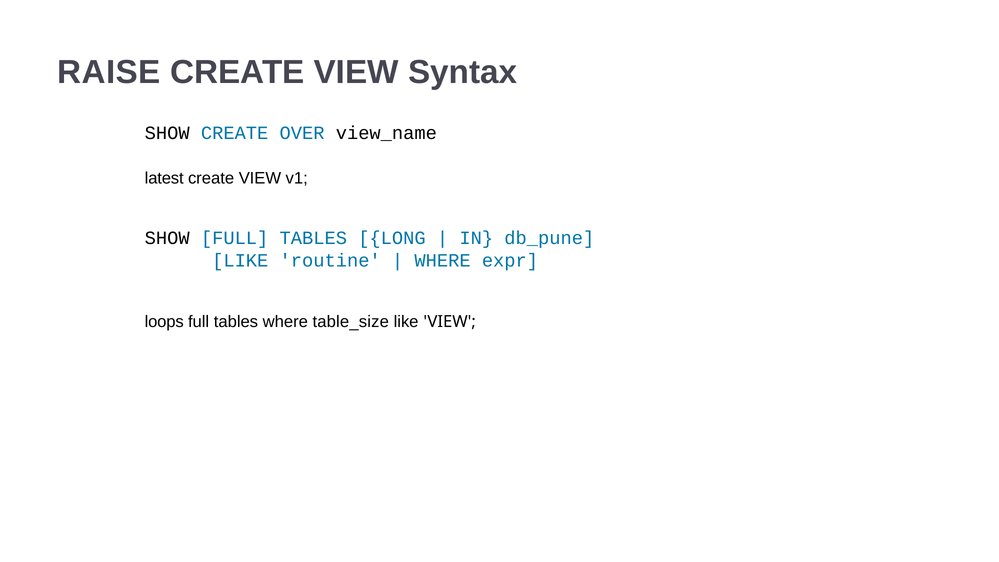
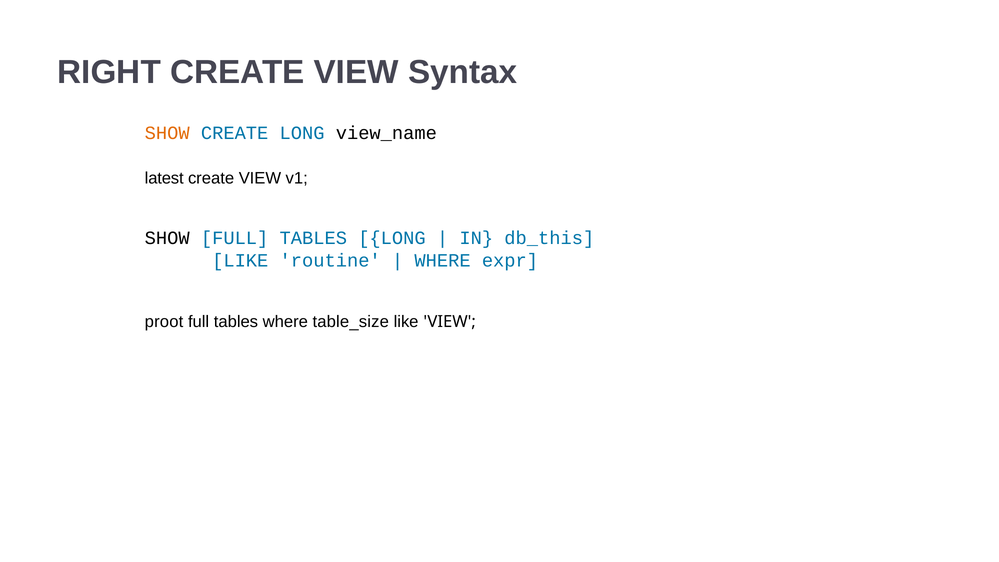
RAISE: RAISE -> RIGHT
SHOW at (167, 133) colour: black -> orange
CREATE OVER: OVER -> LONG
db_pune: db_pune -> db_this
loops: loops -> proot
